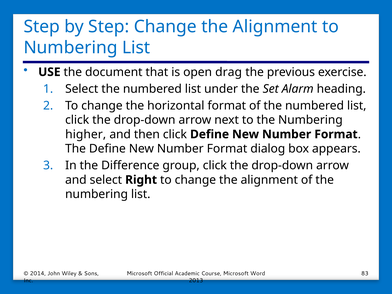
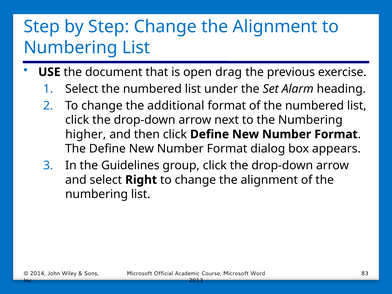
horizontal: horizontal -> additional
Difference: Difference -> Guidelines
